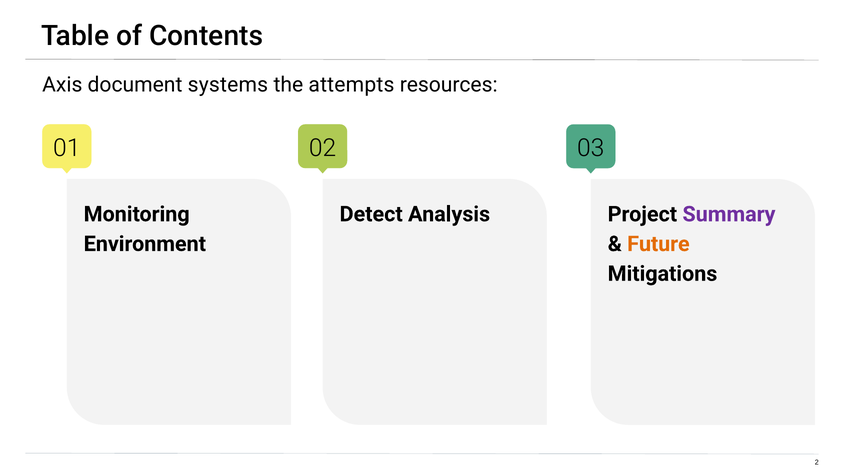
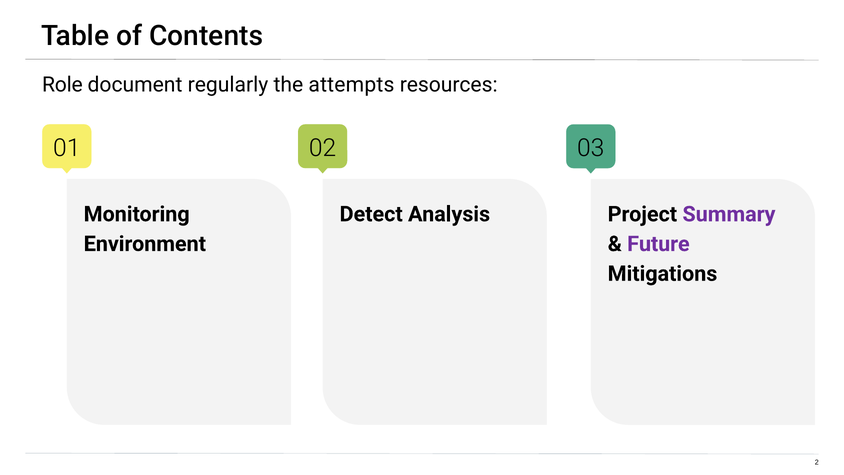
Axis: Axis -> Role
systems: systems -> regularly
Future colour: orange -> purple
